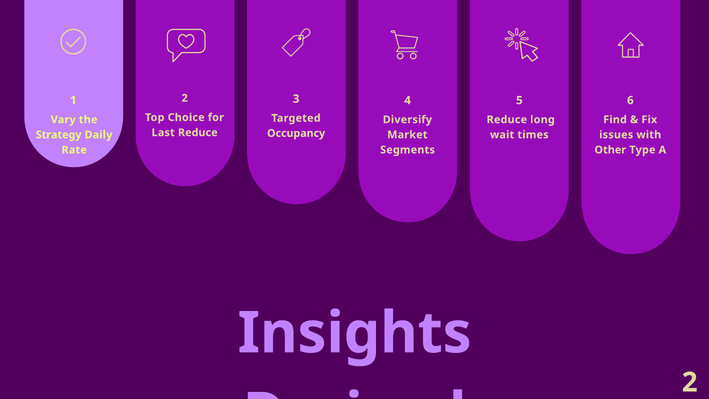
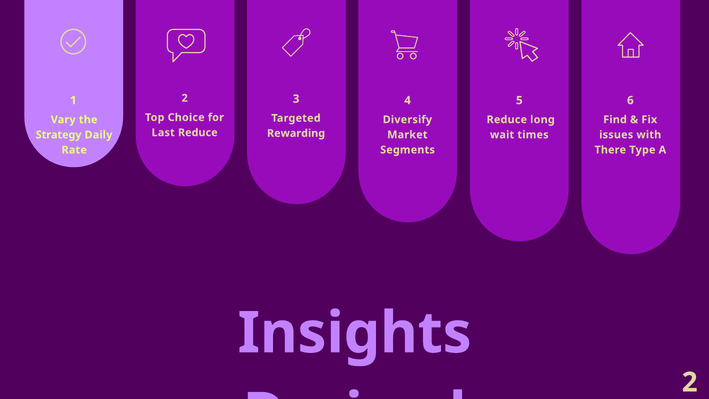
Occupancy: Occupancy -> Rewarding
Other: Other -> There
